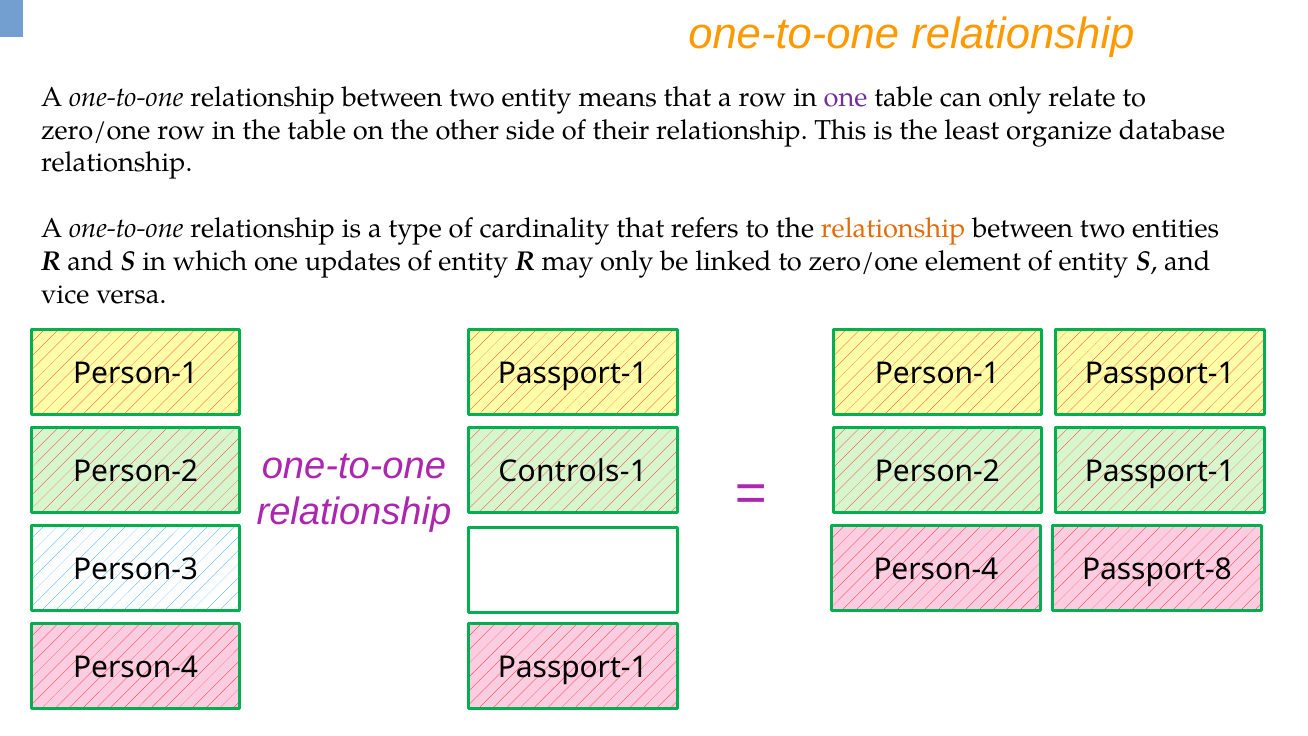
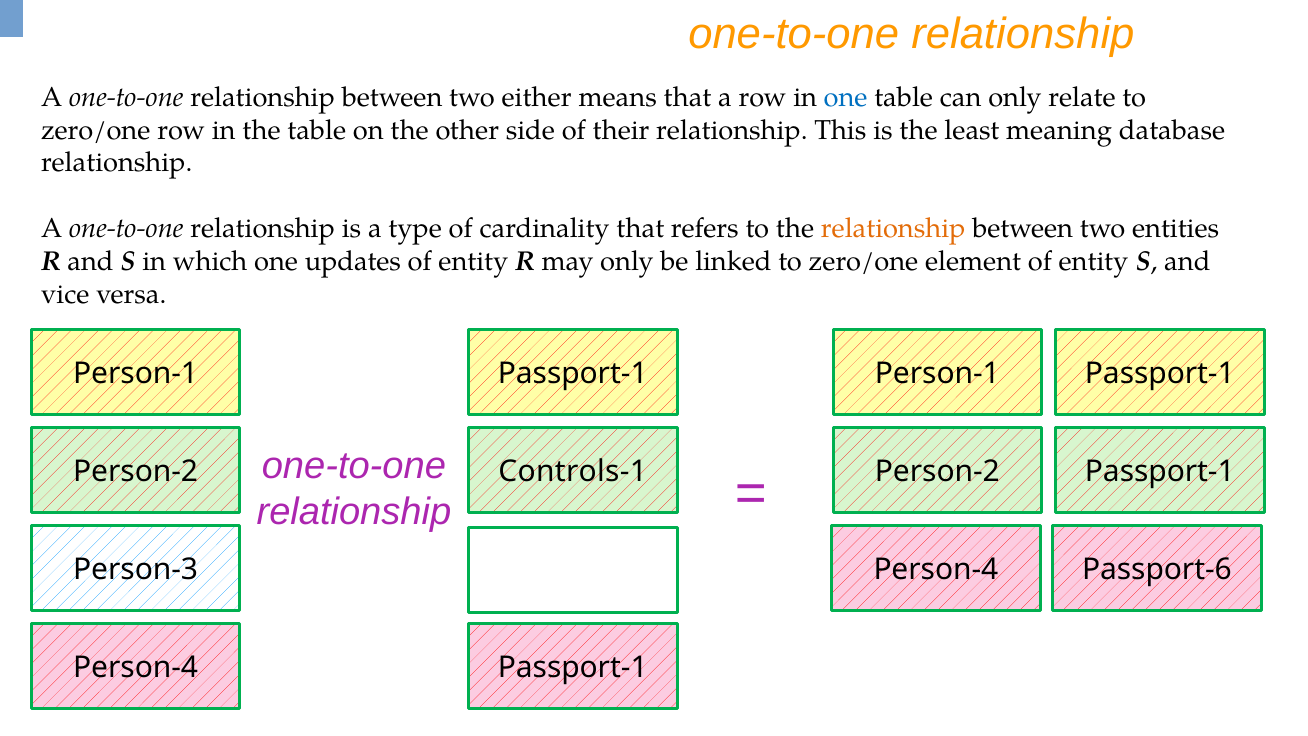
two entity: entity -> either
one at (846, 97) colour: purple -> blue
organize: organize -> meaning
Passport-8: Passport-8 -> Passport-6
